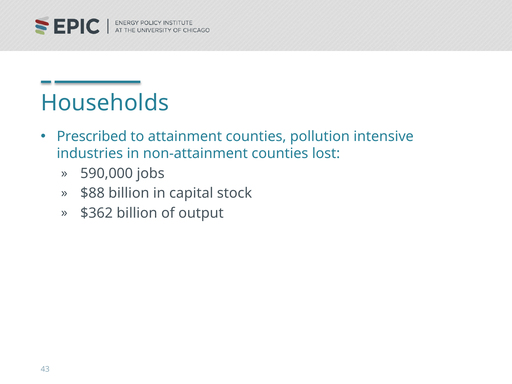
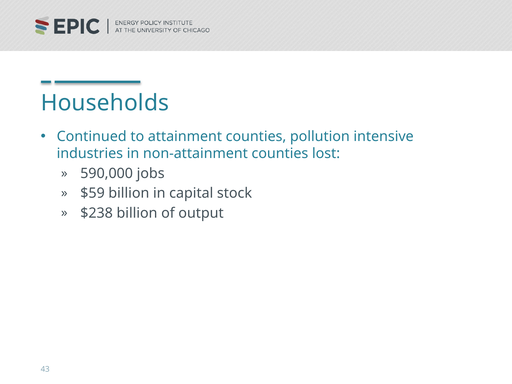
Prescribed: Prescribed -> Continued
$88: $88 -> $59
$362: $362 -> $238
